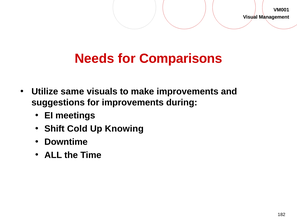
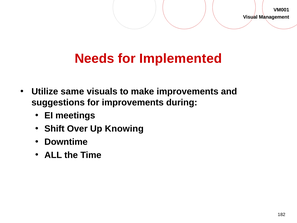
Comparisons: Comparisons -> Implemented
Cold: Cold -> Over
